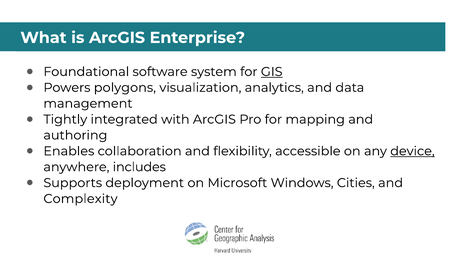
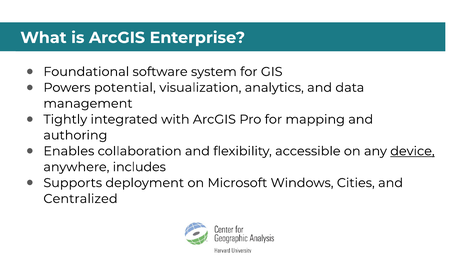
GIS underline: present -> none
polygons: polygons -> potential
Complexity: Complexity -> Centralized
